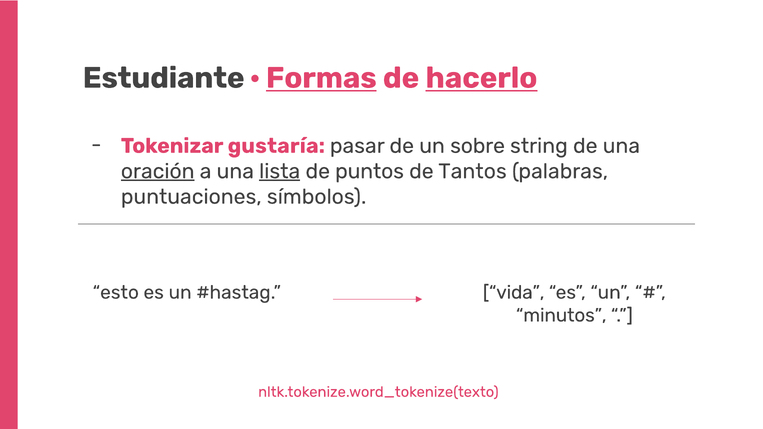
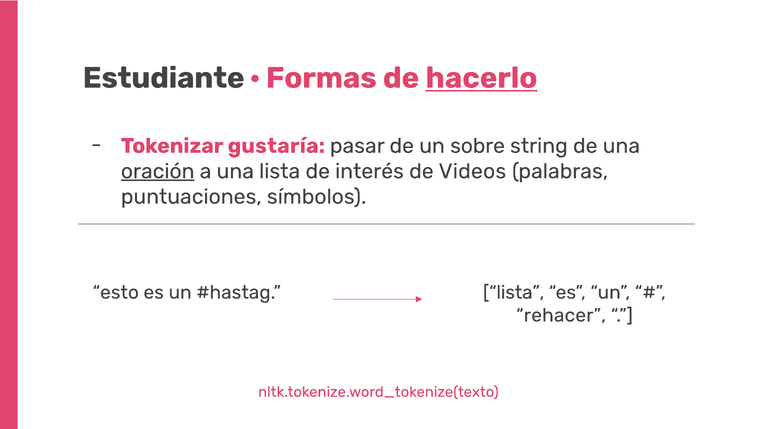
Formas underline: present -> none
lista at (280, 171) underline: present -> none
puntos: puntos -> interés
Tantos: Tantos -> Videos
vida at (514, 293): vida -> lista
minutos: minutos -> rehacer
